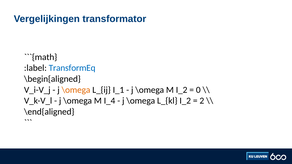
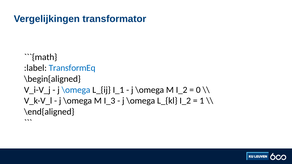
\omega at (76, 90) colour: orange -> blue
I_4: I_4 -> I_3
2: 2 -> 1
